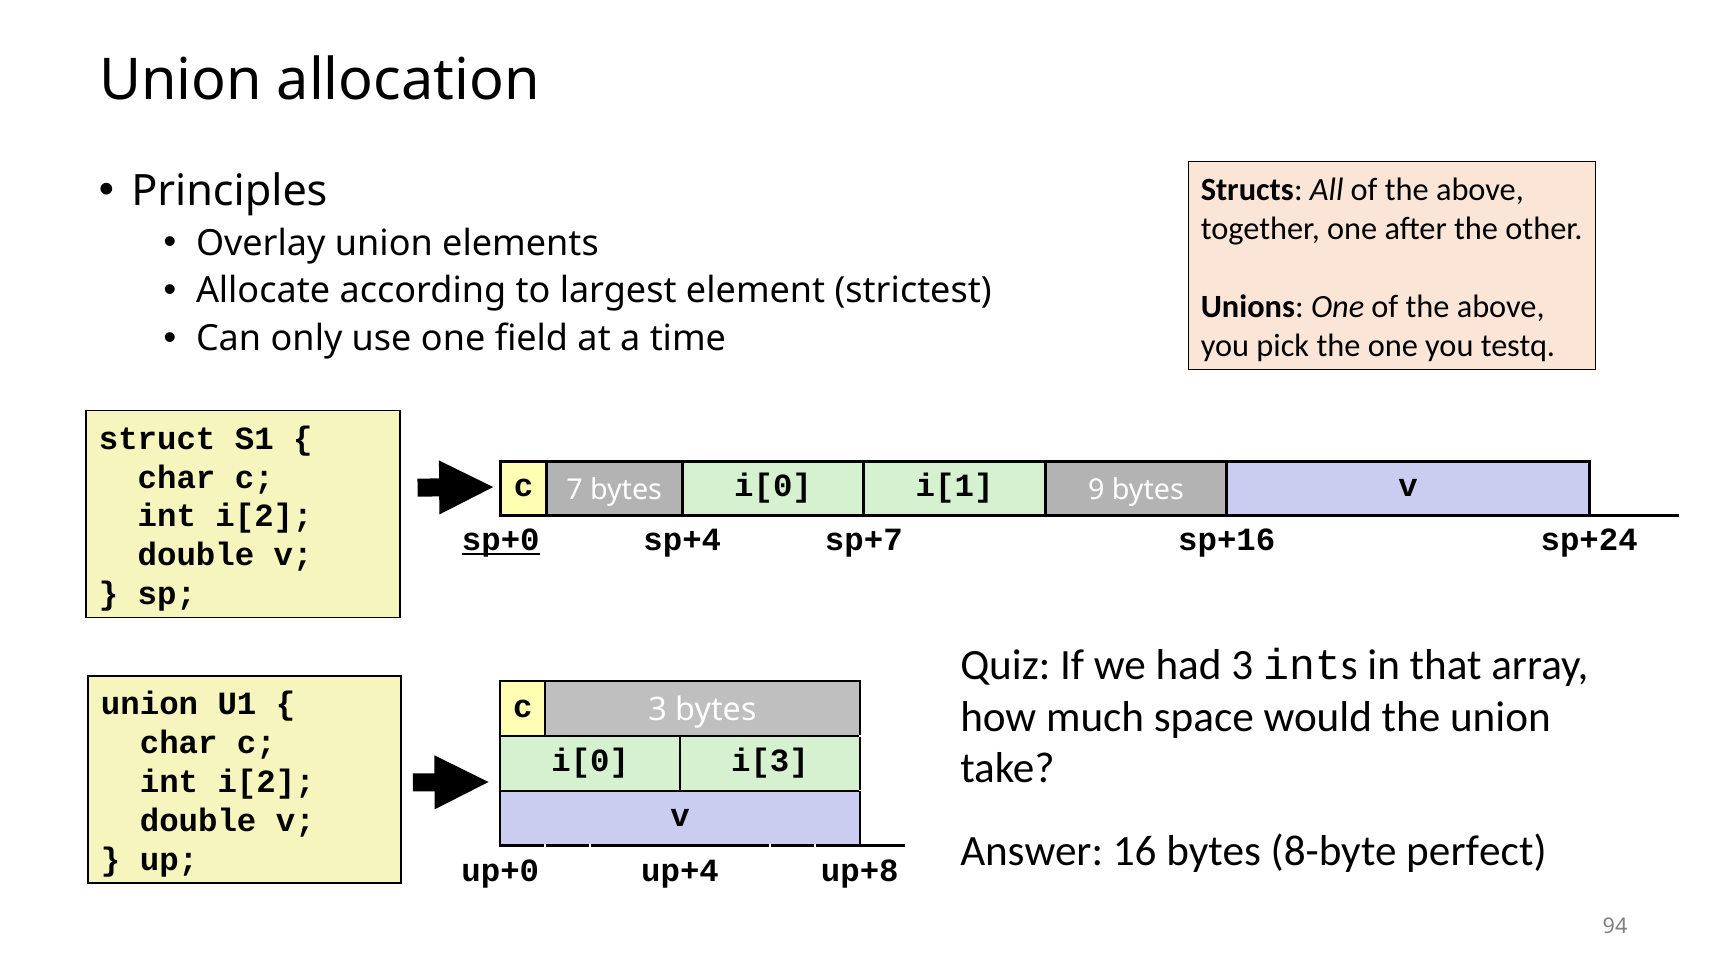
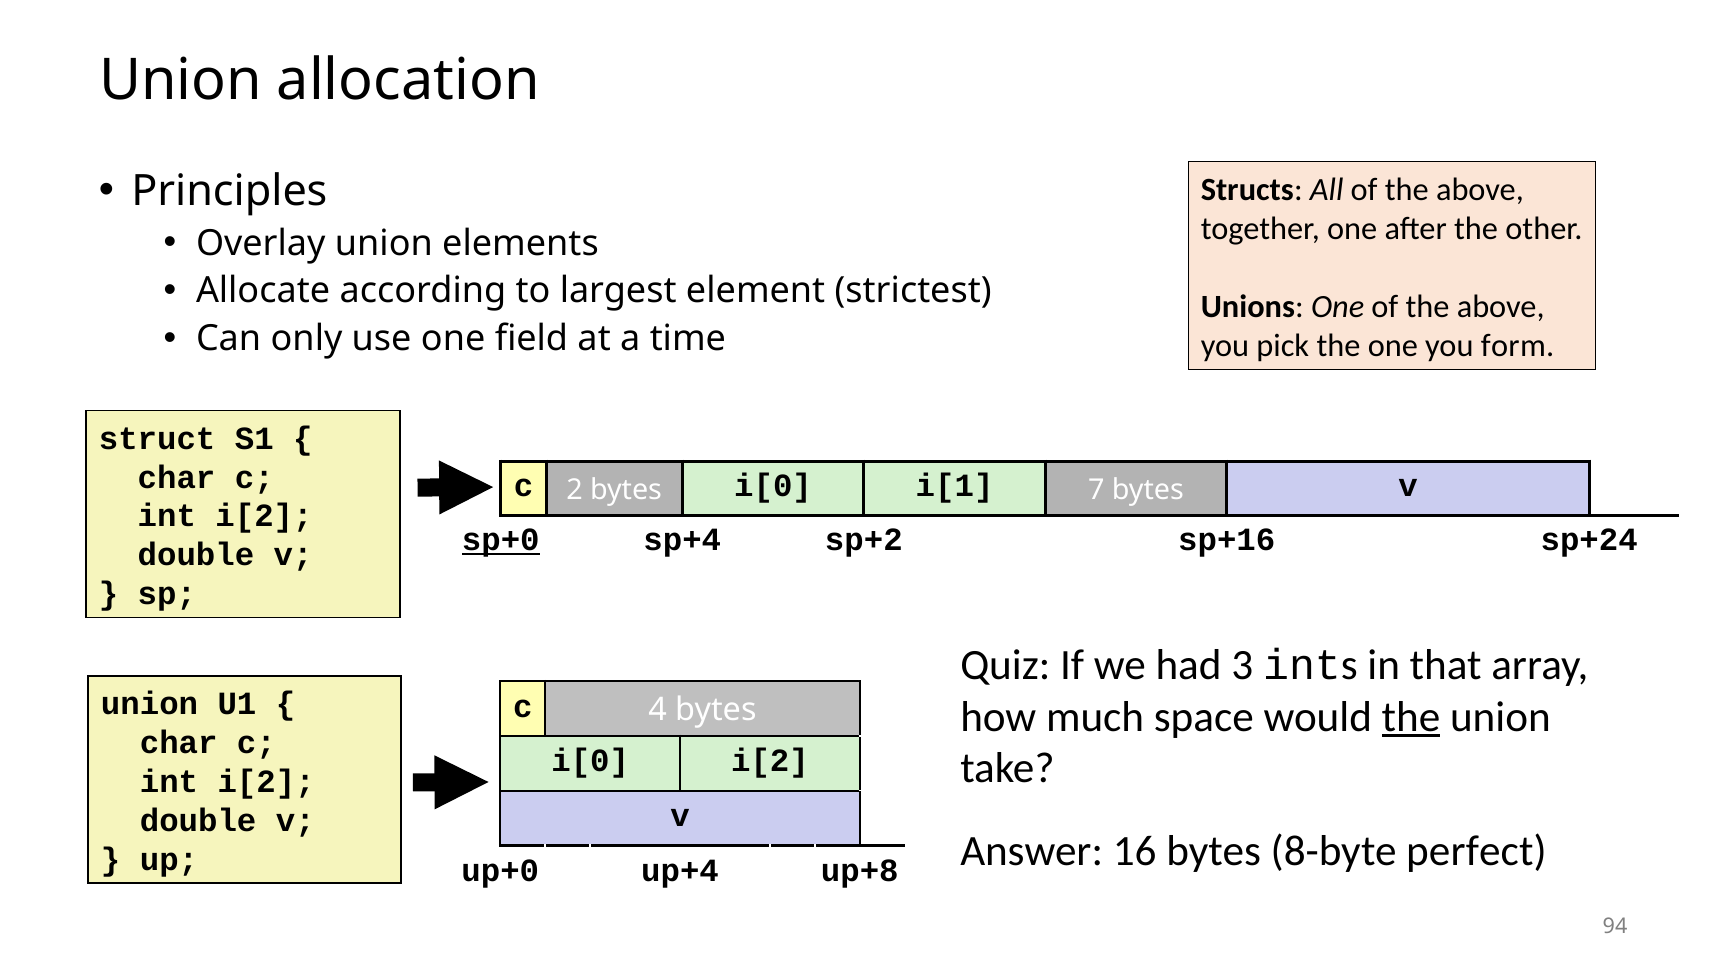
testq: testq -> form
7: 7 -> 2
9: 9 -> 7
sp+7: sp+7 -> sp+2
c 3: 3 -> 4
the at (1411, 716) underline: none -> present
i[0 i[3: i[3 -> i[2
